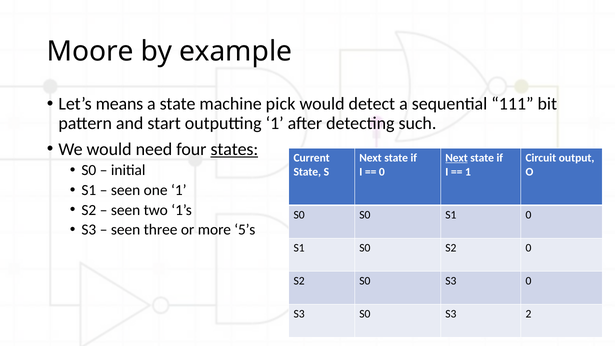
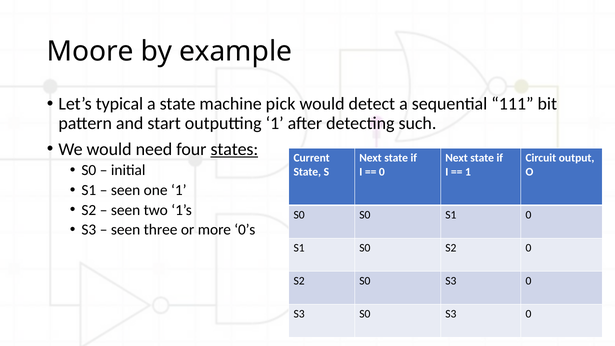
means: means -> typical
Next at (457, 158) underline: present -> none
5’s: 5’s -> 0’s
S3 S0 S3 2: 2 -> 0
